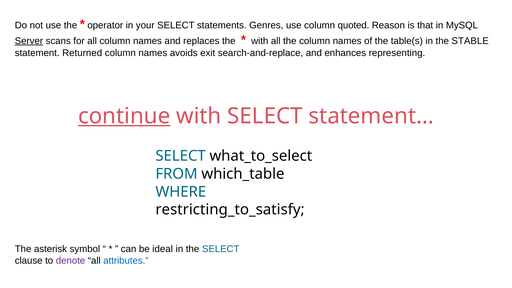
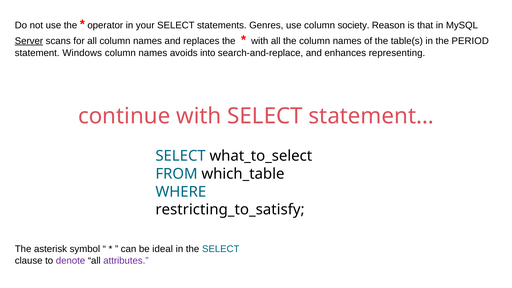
quoted: quoted -> society
STABLE: STABLE -> PERIOD
Returned: Returned -> Windows
exit: exit -> into
continue underline: present -> none
attributes colour: blue -> purple
